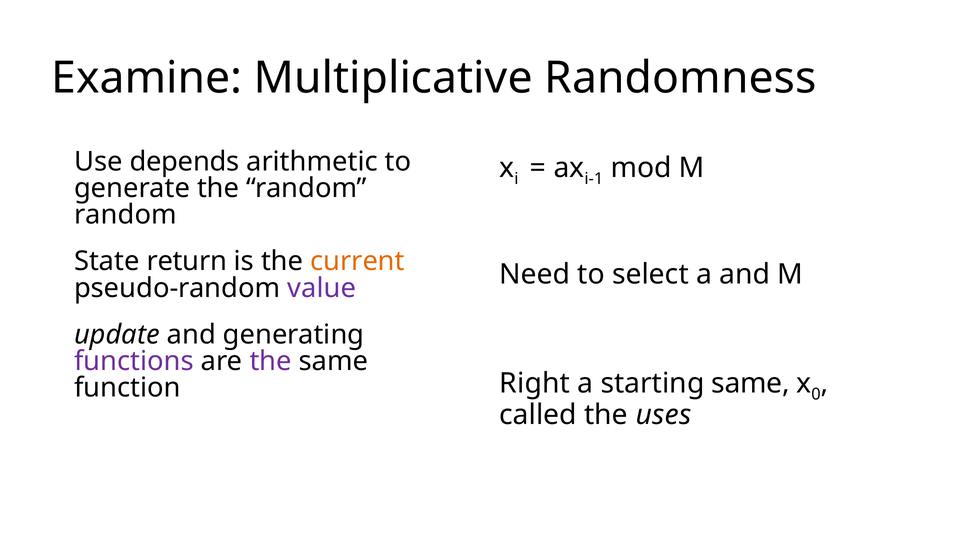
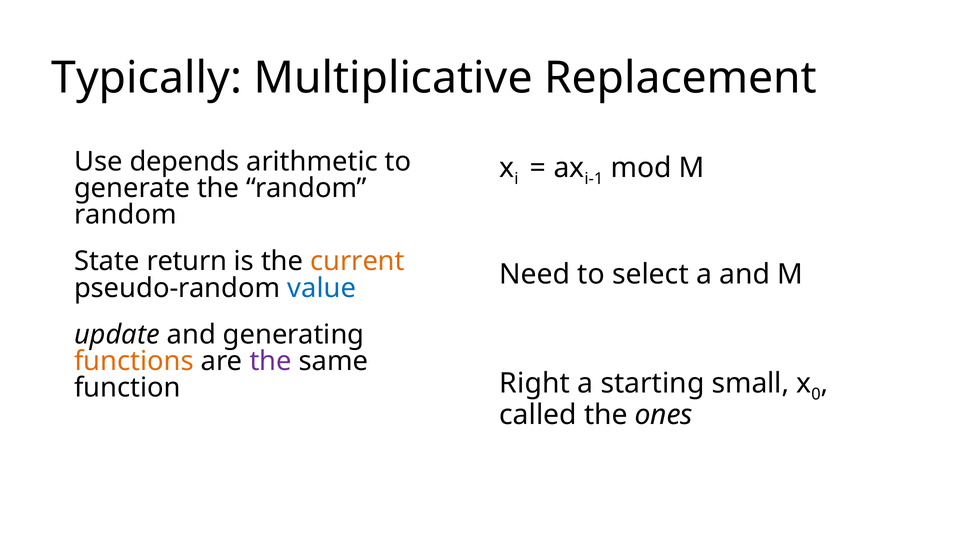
Examine: Examine -> Typically
Randomness: Randomness -> Replacement
value colour: purple -> blue
functions colour: purple -> orange
starting same: same -> small
uses: uses -> ones
